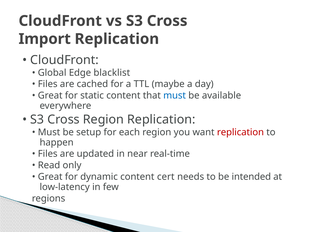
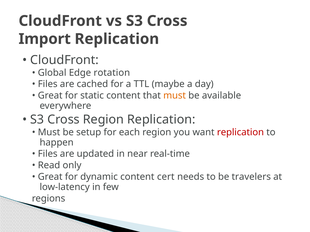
blacklist: blacklist -> rotation
must at (175, 96) colour: blue -> orange
intended: intended -> travelers
